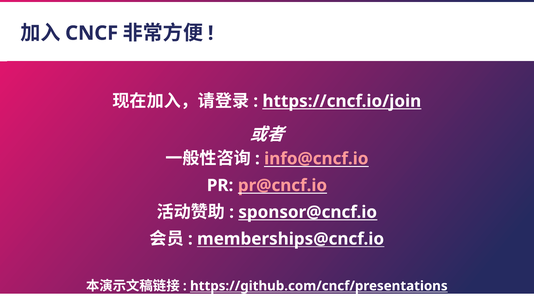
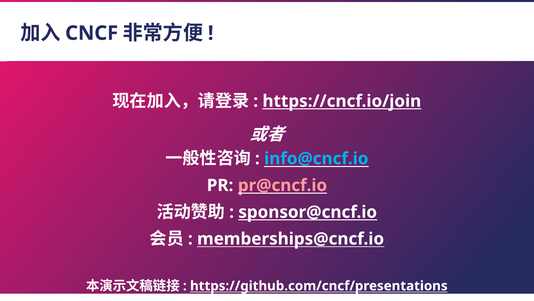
info@cncf.io colour: pink -> light blue
